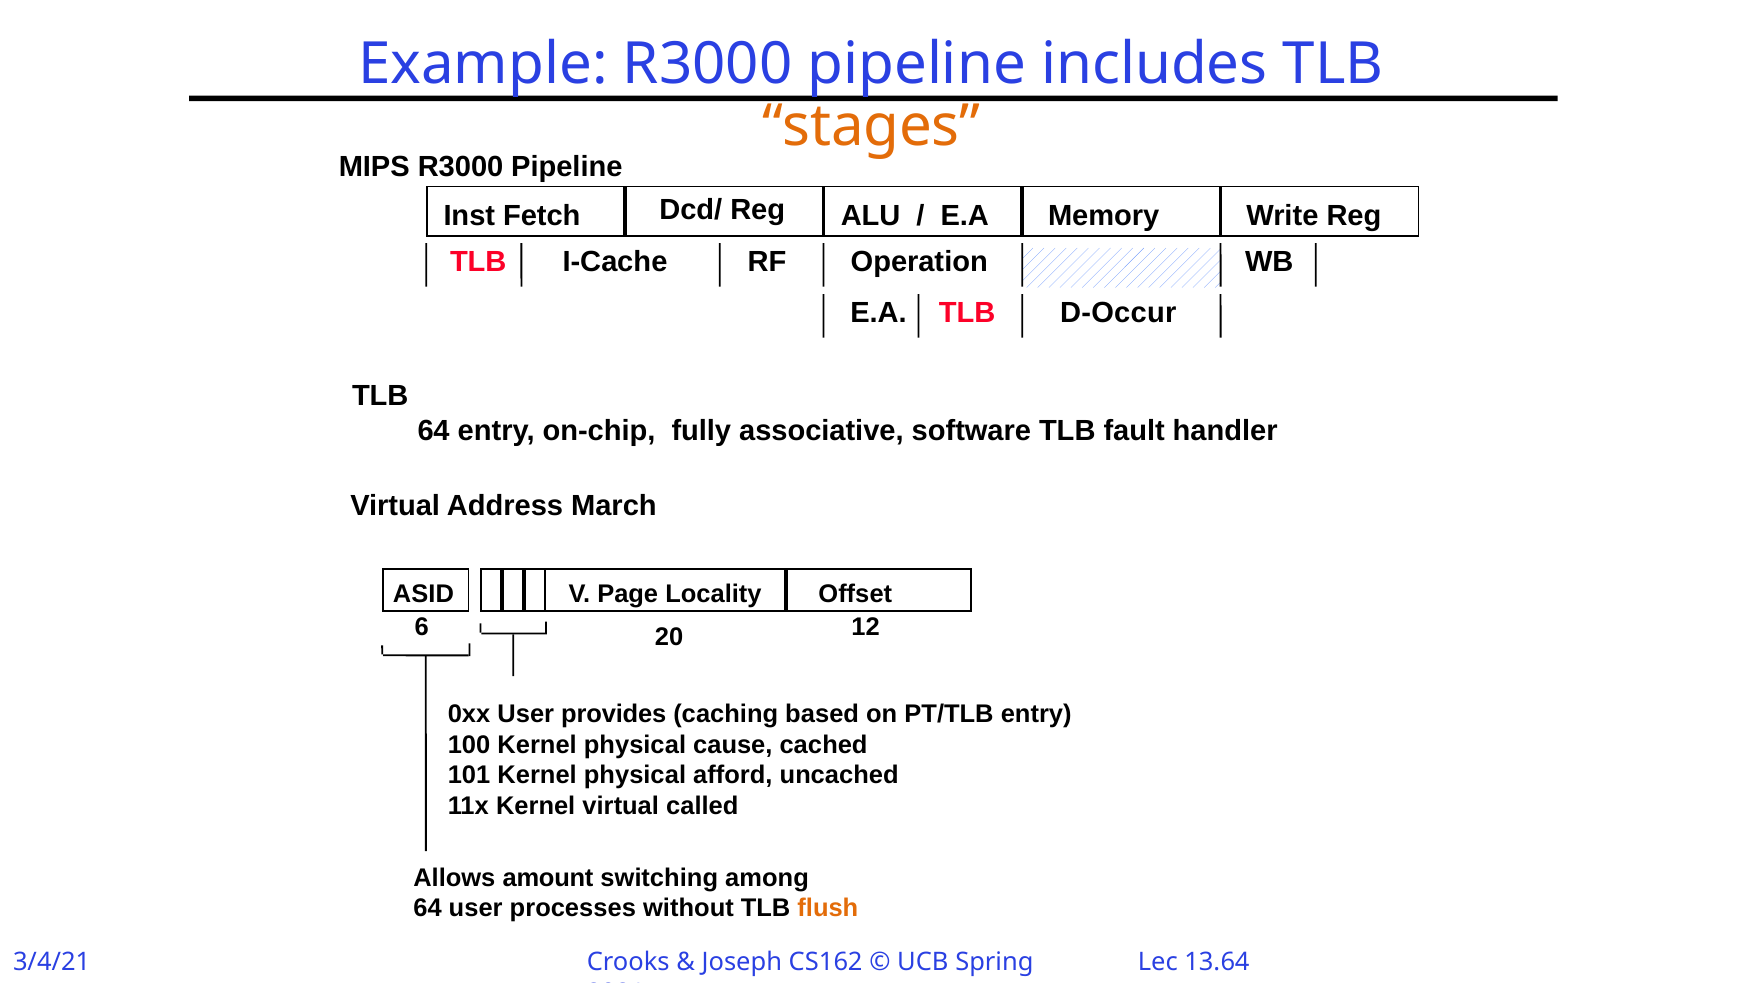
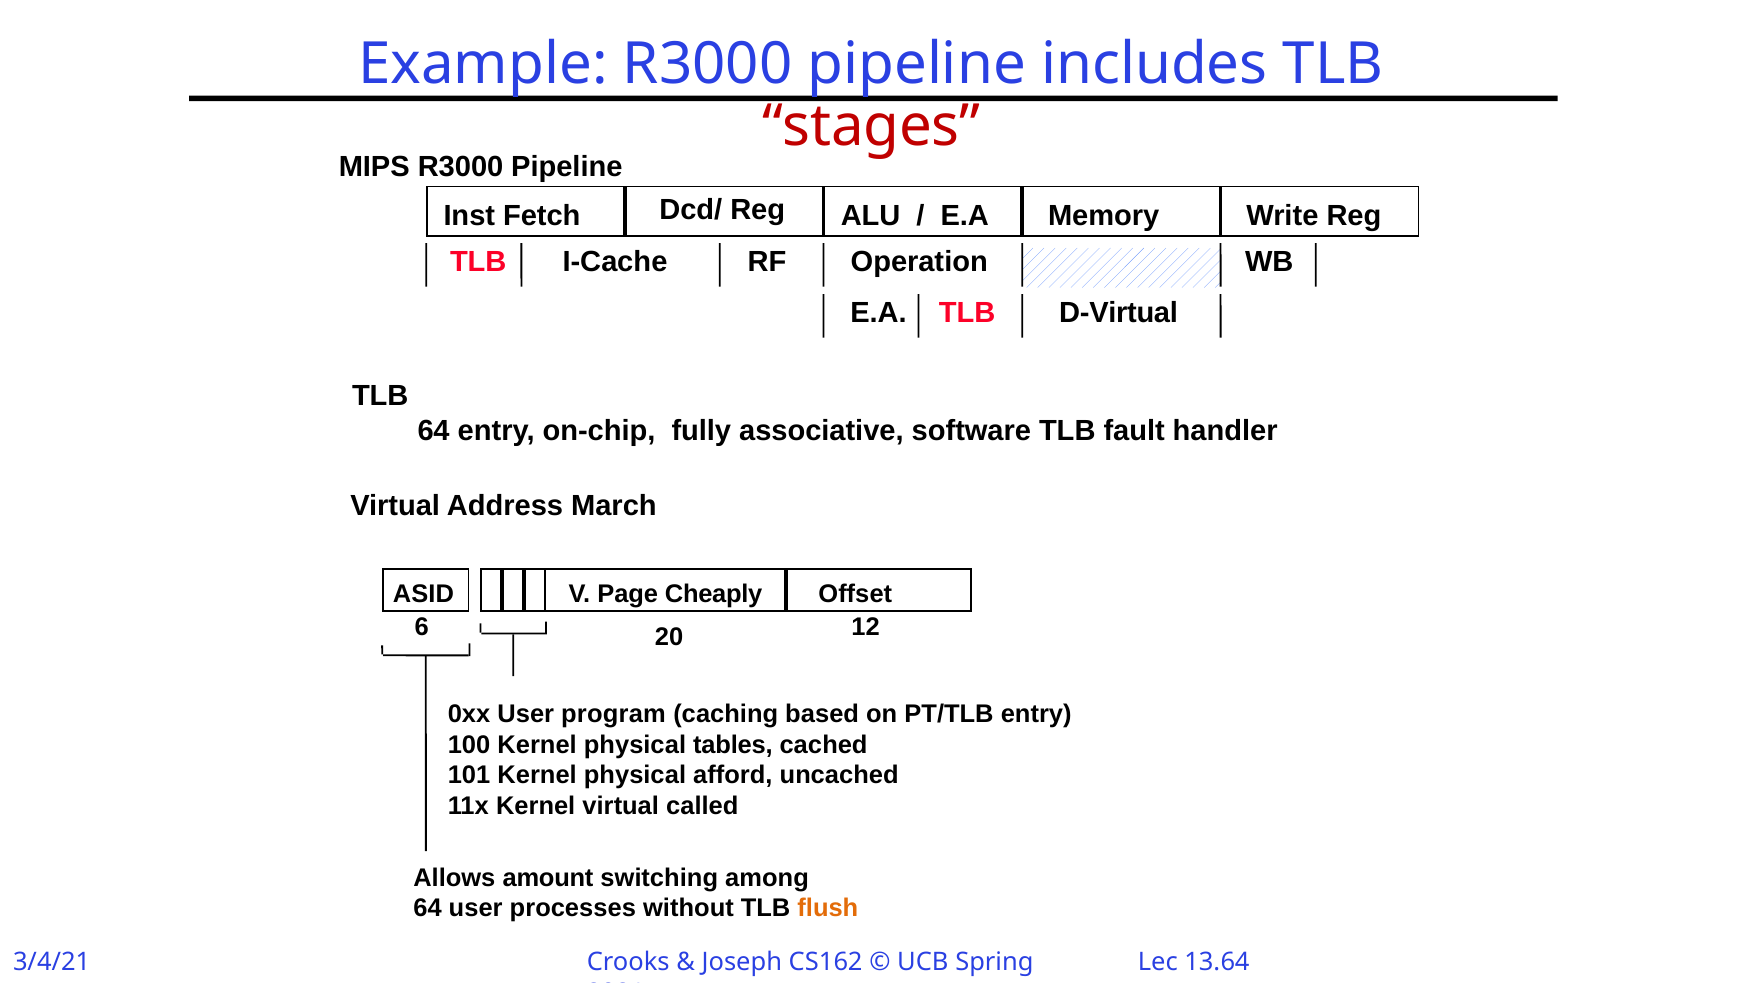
stages colour: orange -> red
D-Occur: D-Occur -> D-Virtual
Locality: Locality -> Cheaply
provides: provides -> program
cause: cause -> tables
